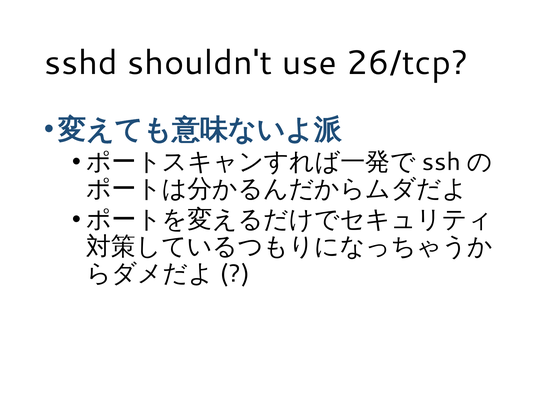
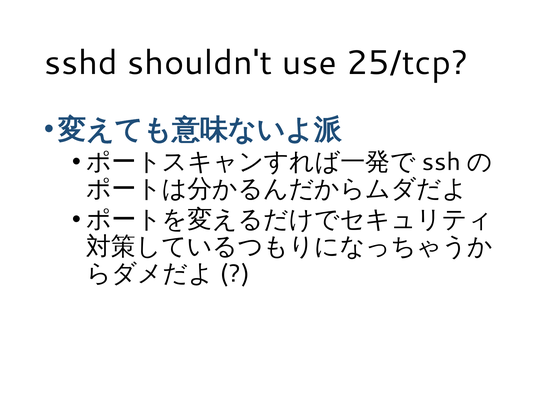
26/tcp: 26/tcp -> 25/tcp
